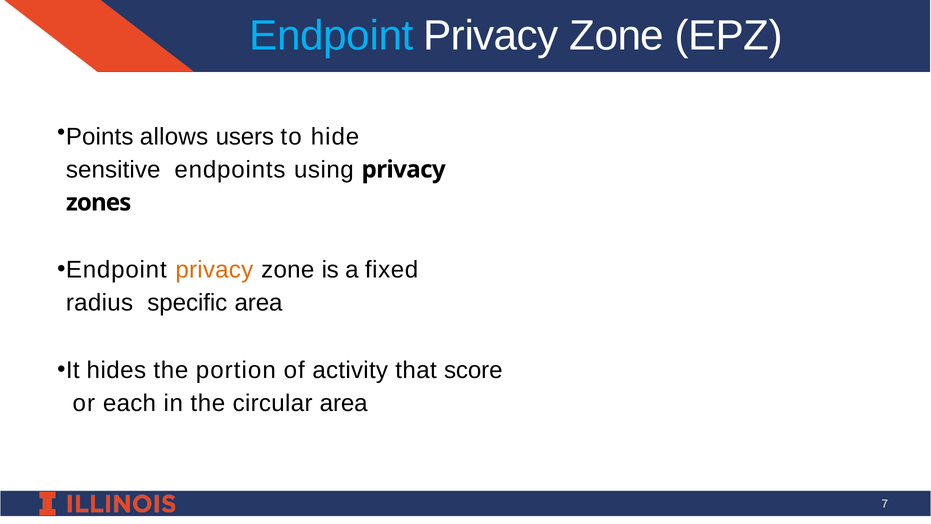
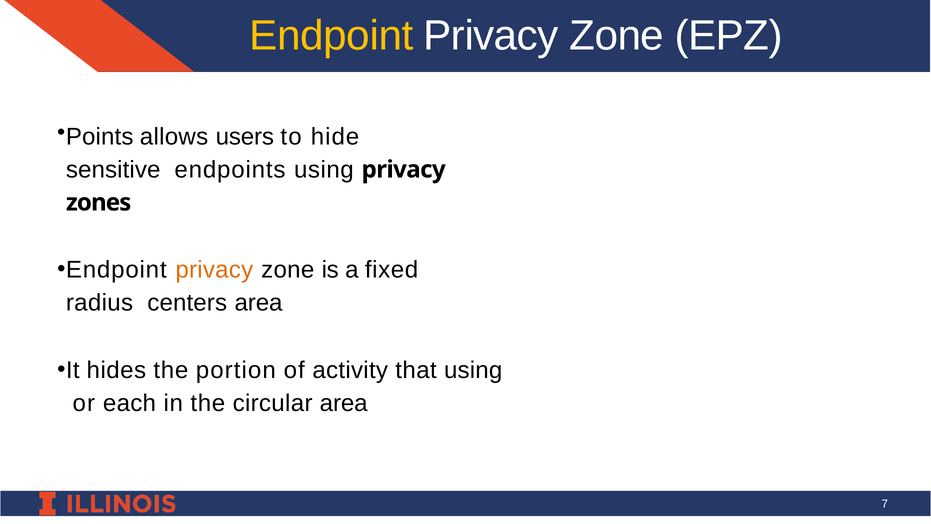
Endpoint at (331, 36) colour: light blue -> yellow
specific: specific -> centers
that score: score -> using
